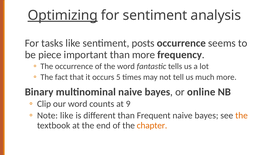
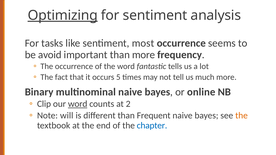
posts: posts -> most
piece: piece -> avoid
word at (78, 104) underline: none -> present
9: 9 -> 2
Note like: like -> will
chapter colour: orange -> blue
